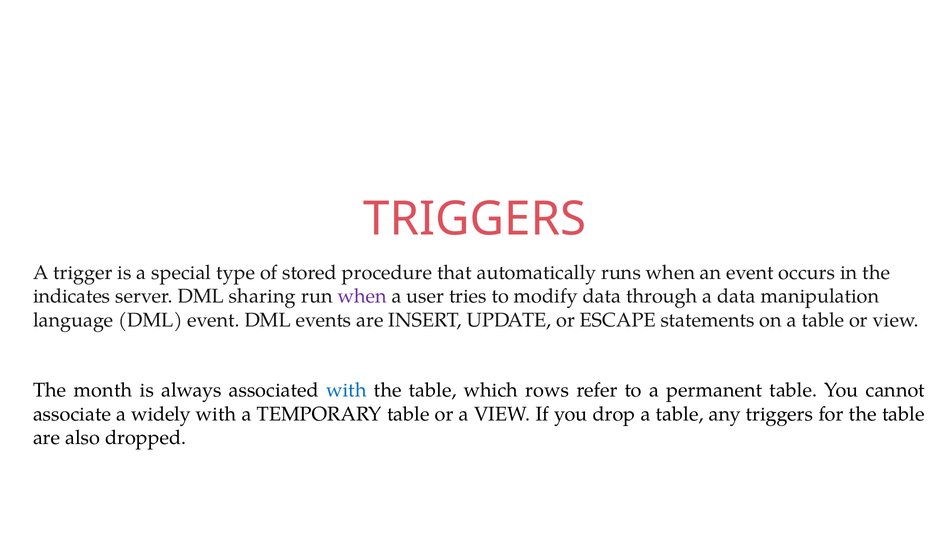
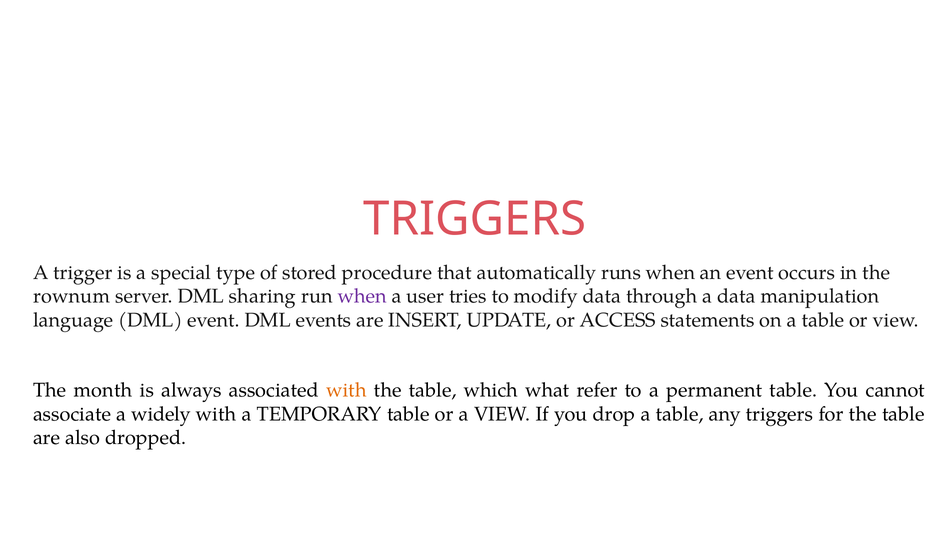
indicates: indicates -> rownum
ESCAPE: ESCAPE -> ACCESS
with at (346, 391) colour: blue -> orange
rows: rows -> what
